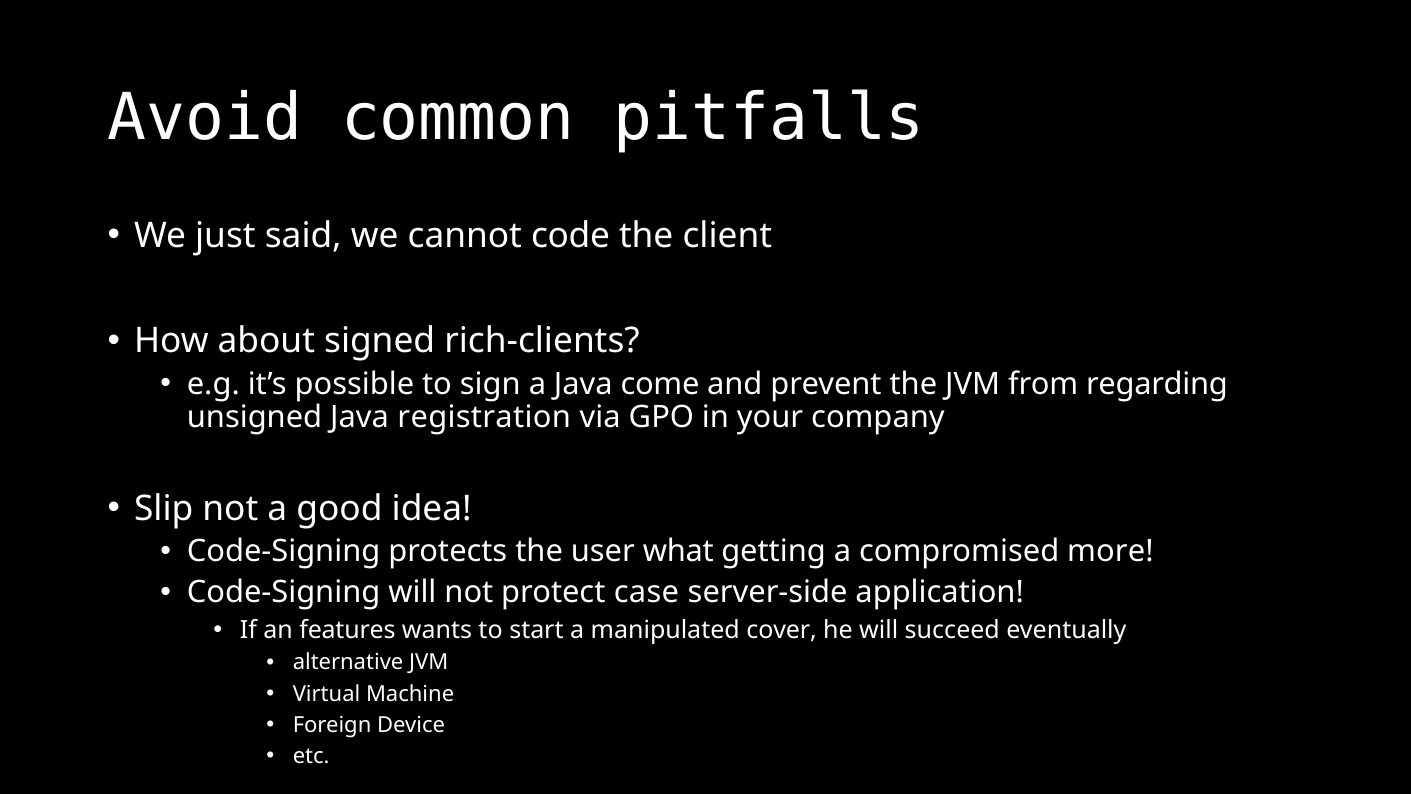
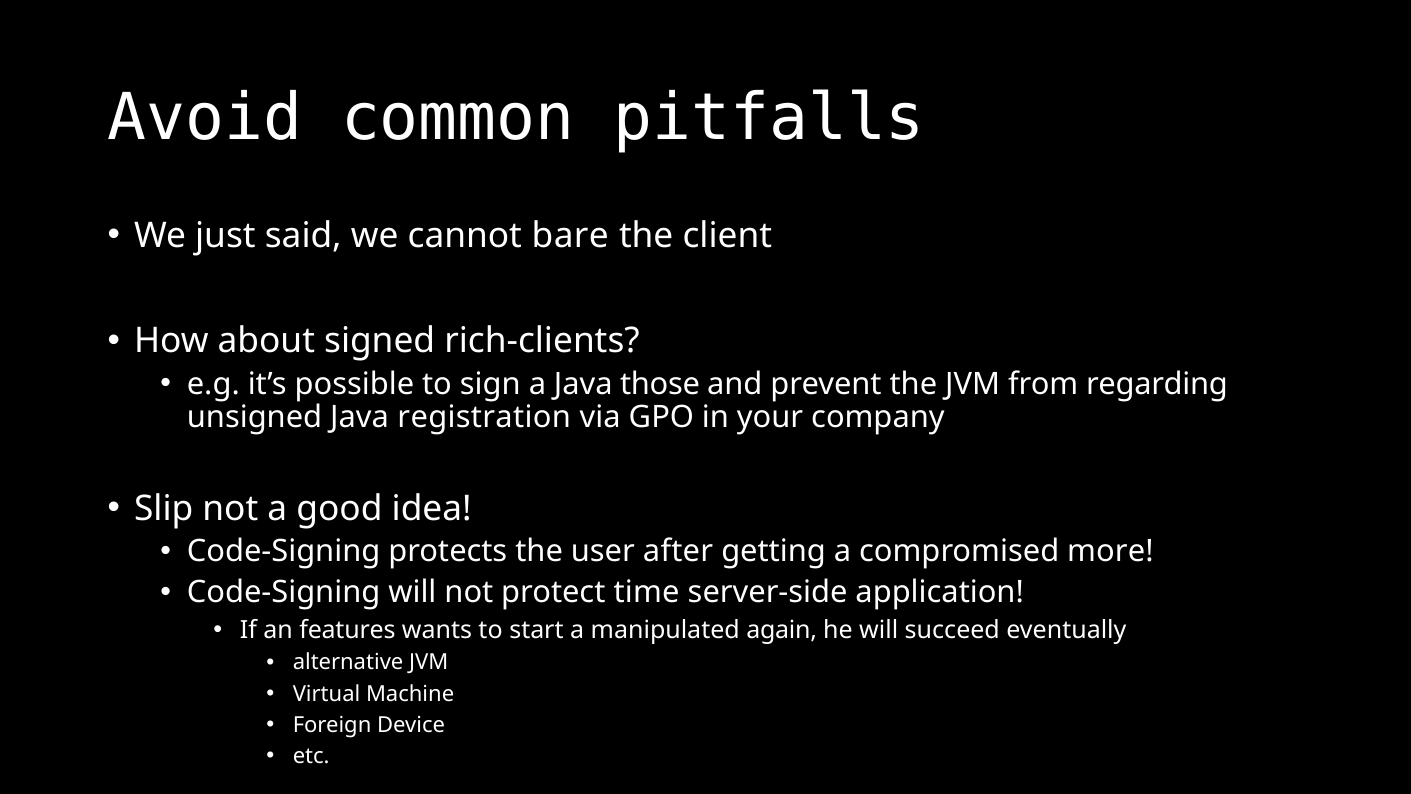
code: code -> bare
come: come -> those
what: what -> after
case: case -> time
cover: cover -> again
